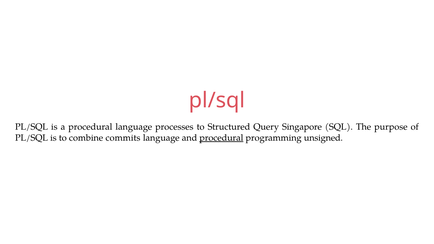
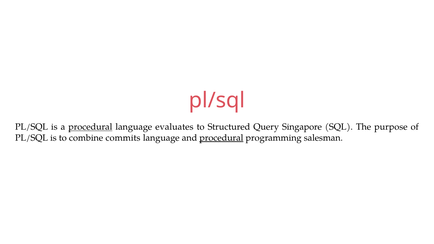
procedural at (90, 127) underline: none -> present
processes: processes -> evaluates
unsigned: unsigned -> salesman
